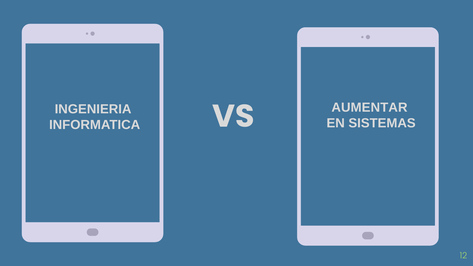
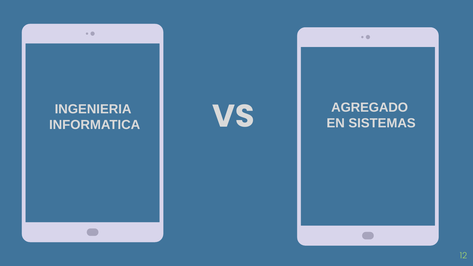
AUMENTAR: AUMENTAR -> AGREGADO
